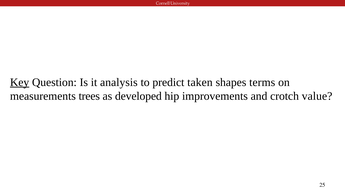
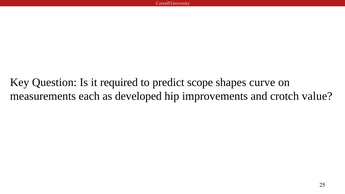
Key underline: present -> none
analysis: analysis -> required
taken: taken -> scope
terms: terms -> curve
trees: trees -> each
